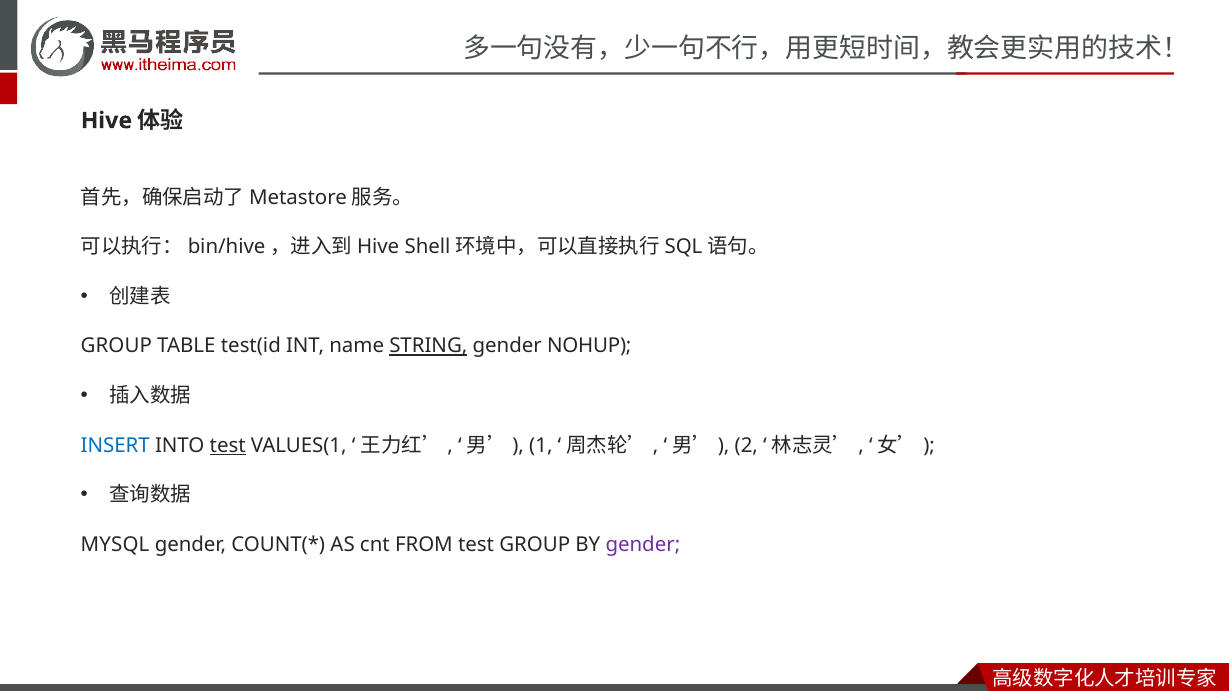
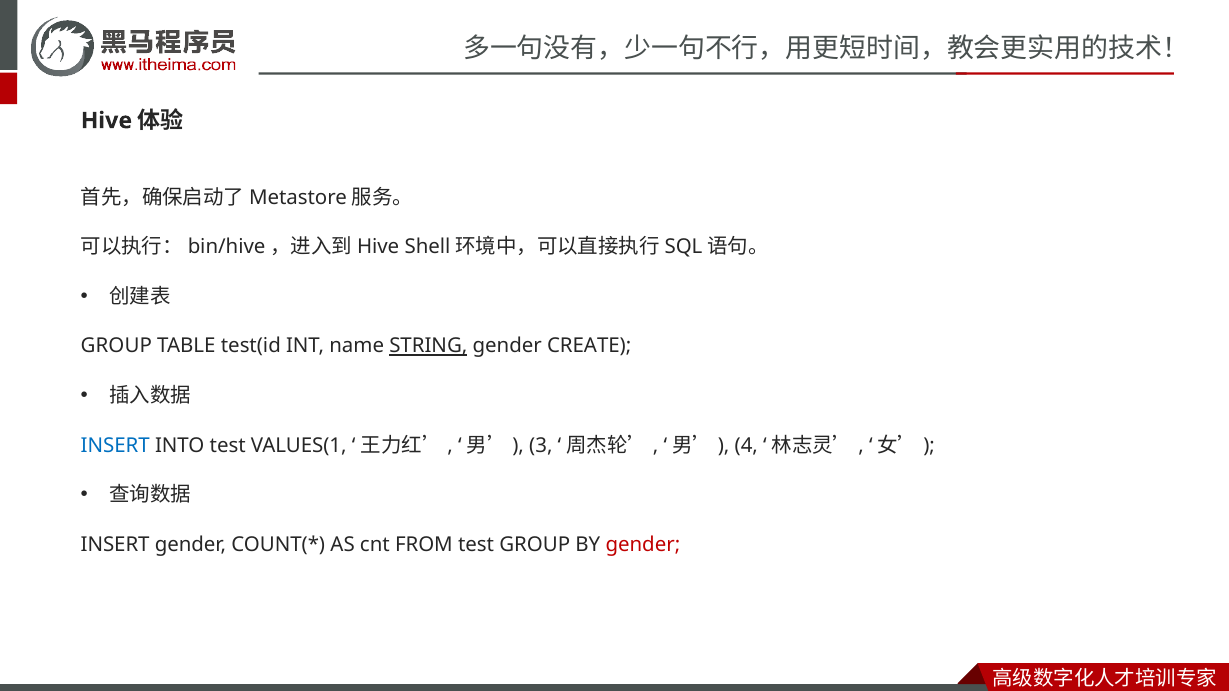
NOHUP: NOHUP -> CREATE
test at (228, 446) underline: present -> none
1: 1 -> 3
2: 2 -> 4
MYSQL at (115, 545): MYSQL -> INSERT
gender at (643, 545) colour: purple -> red
